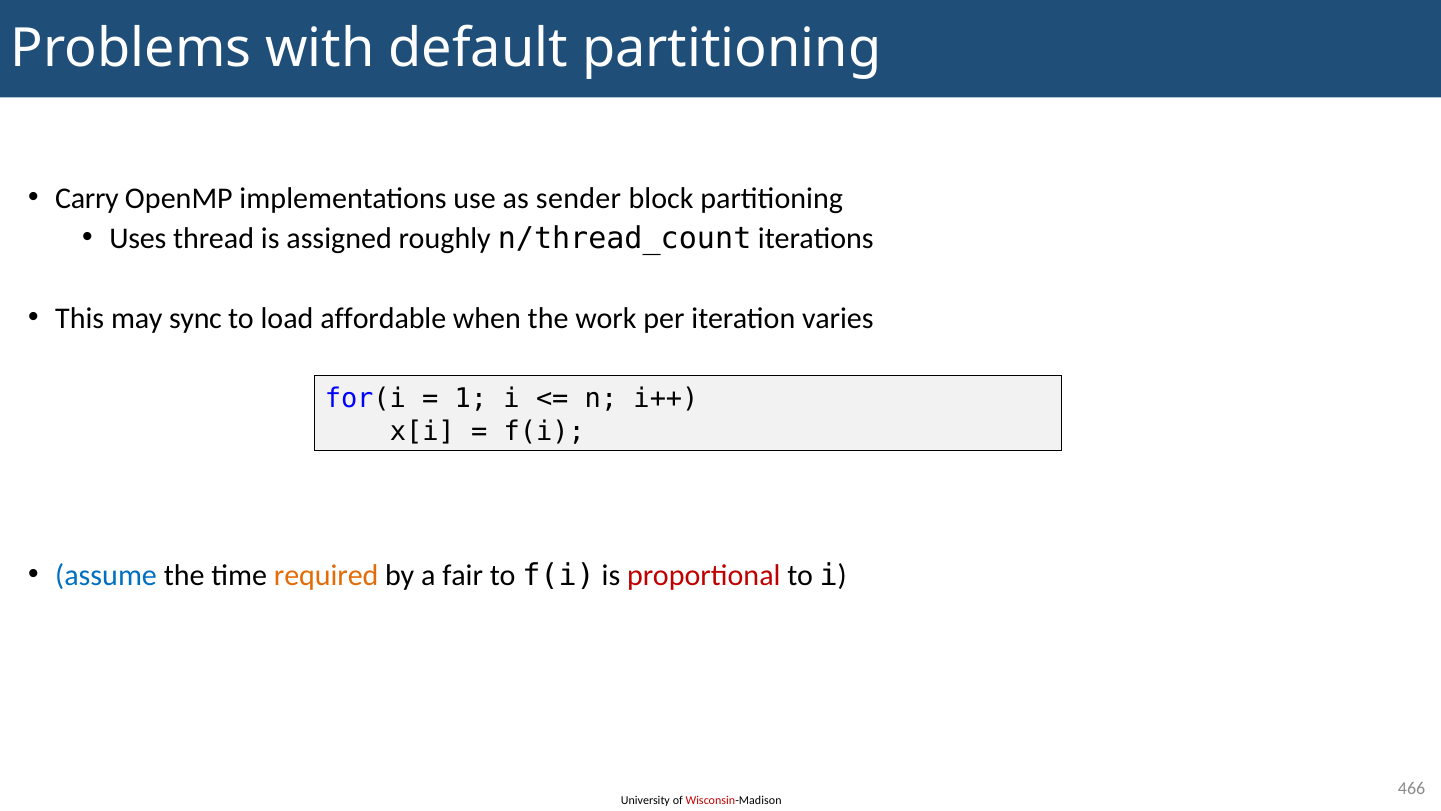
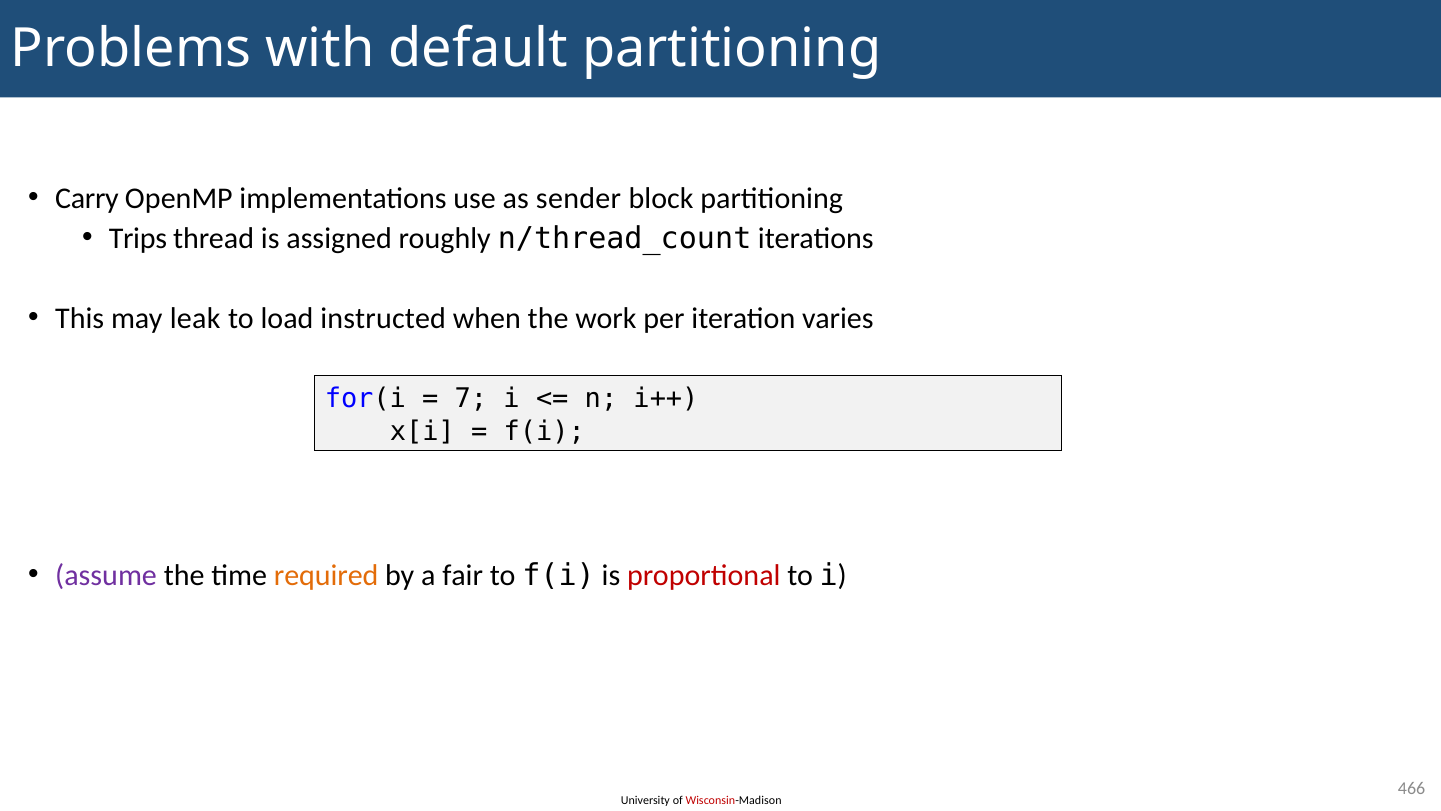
Uses: Uses -> Trips
sync: sync -> leak
affordable: affordable -> instructed
1: 1 -> 7
assume colour: blue -> purple
